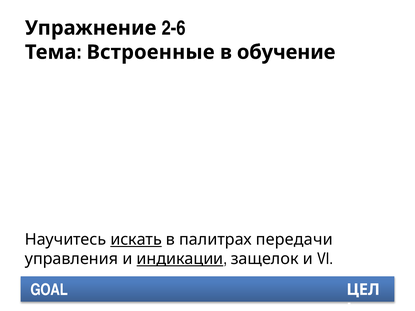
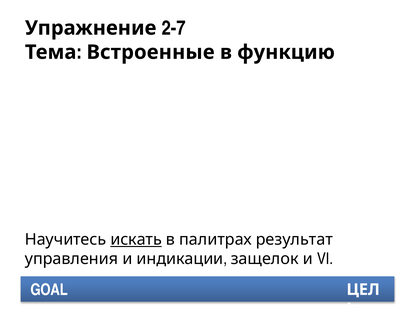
2-6: 2-6 -> 2-7
обучение: обучение -> функцию
передачи: передачи -> результат
индикации underline: present -> none
